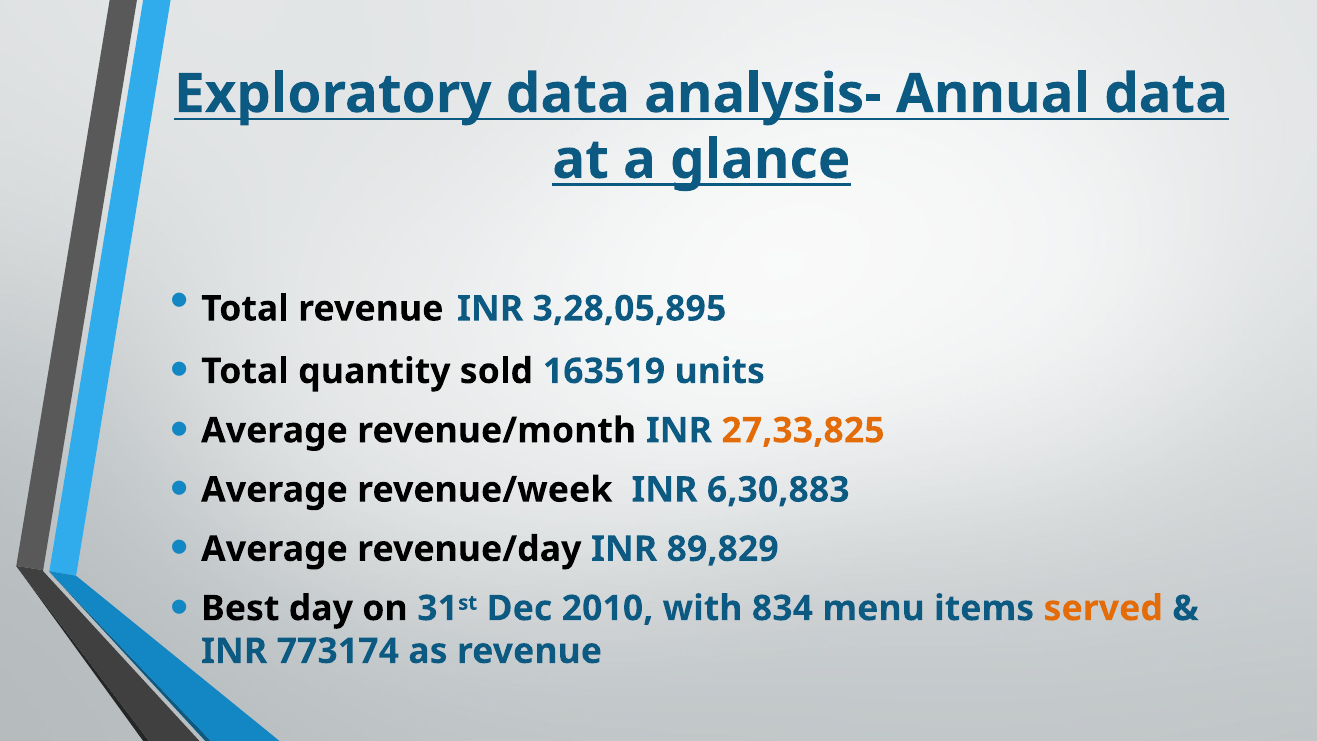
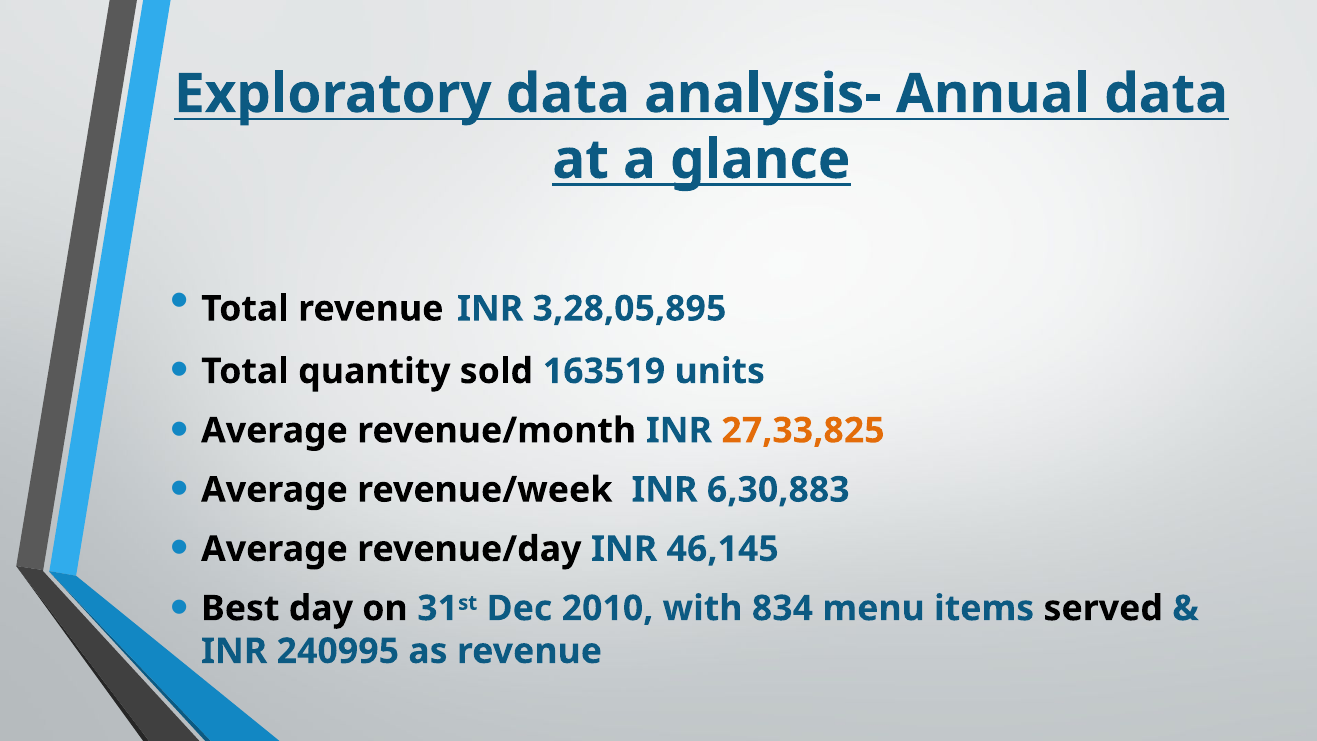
89,829: 89,829 -> 46,145
served colour: orange -> black
773174: 773174 -> 240995
